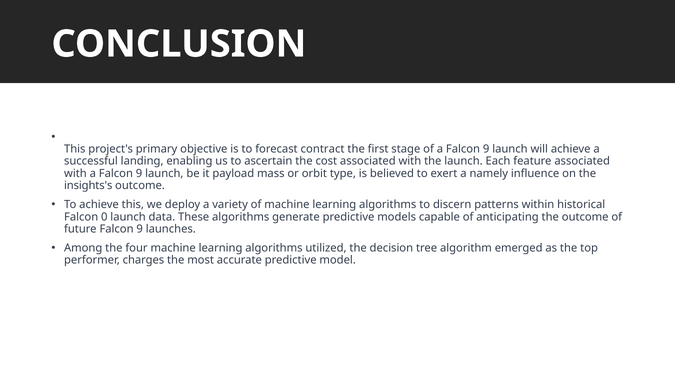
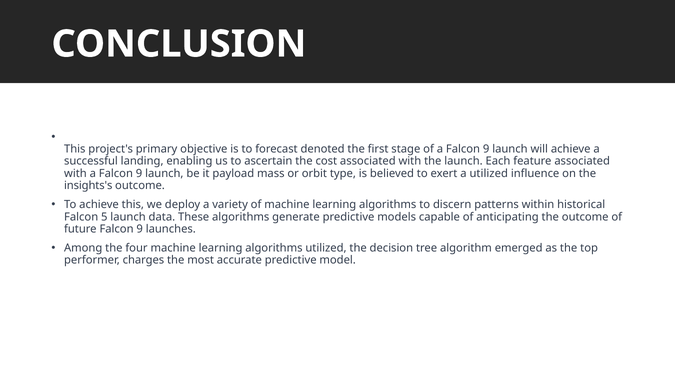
contract: contract -> denoted
a namely: namely -> utilized
0: 0 -> 5
